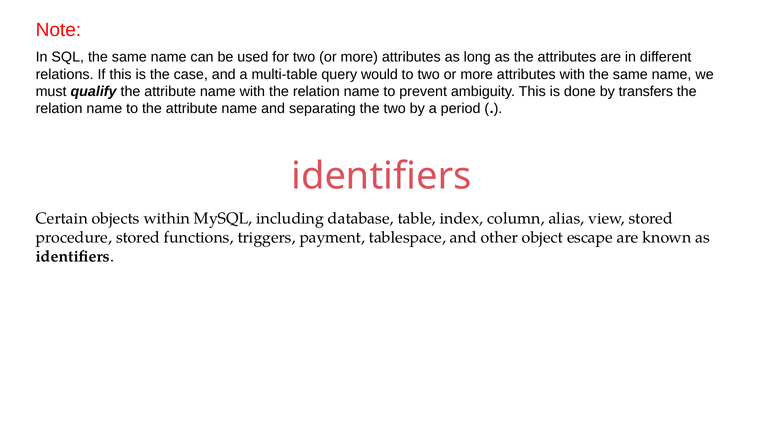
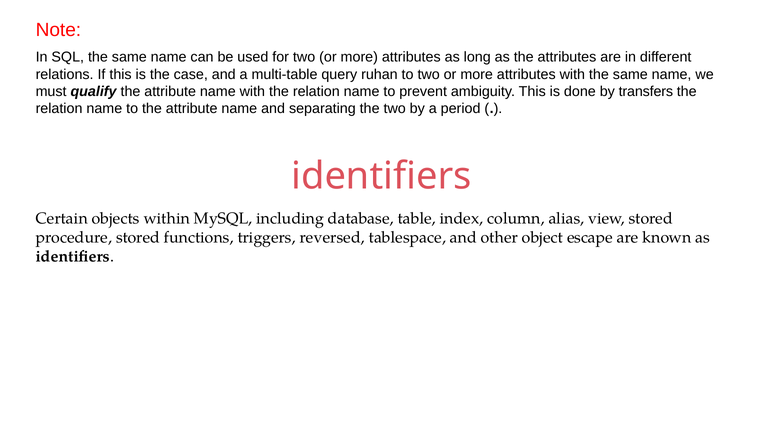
would: would -> ruhan
payment: payment -> reversed
